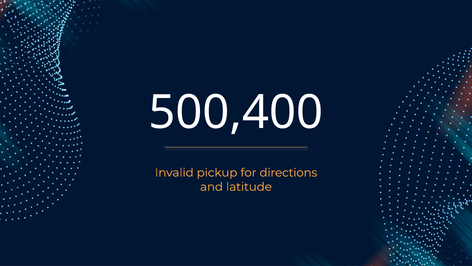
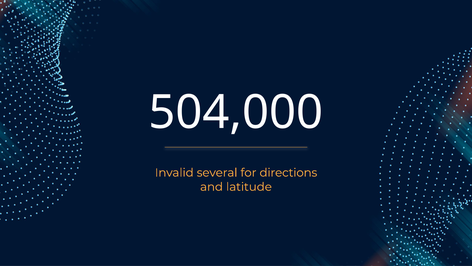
500,400: 500,400 -> 504,000
pickup: pickup -> several
